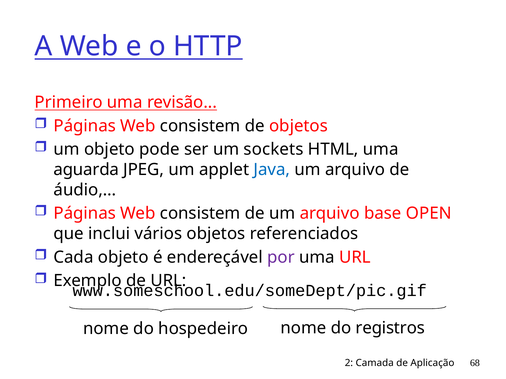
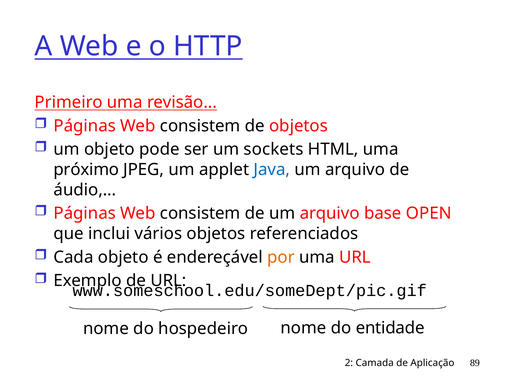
aguarda: aguarda -> próximo
por colour: purple -> orange
registros: registros -> entidade
68: 68 -> 89
